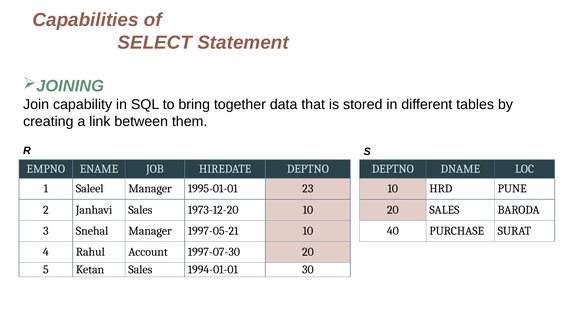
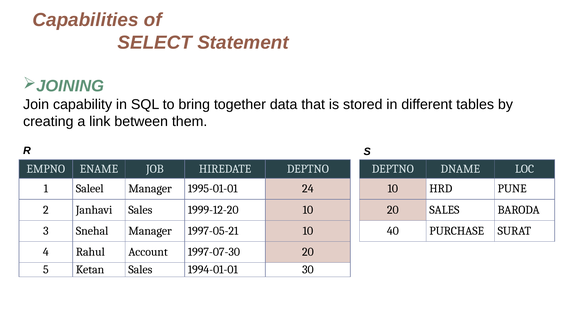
23: 23 -> 24
1973-12-20: 1973-12-20 -> 1999-12-20
